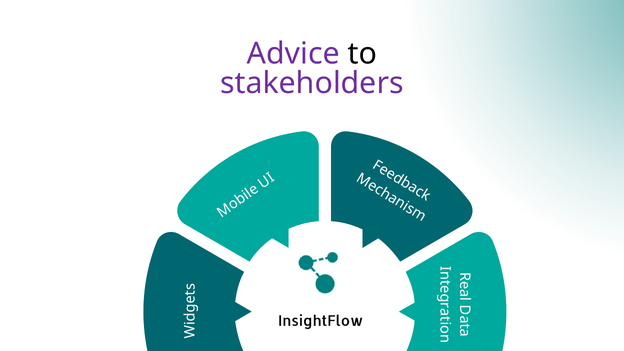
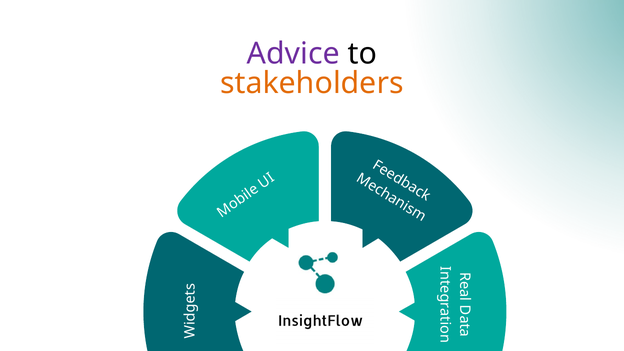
stakeholders colour: purple -> orange
